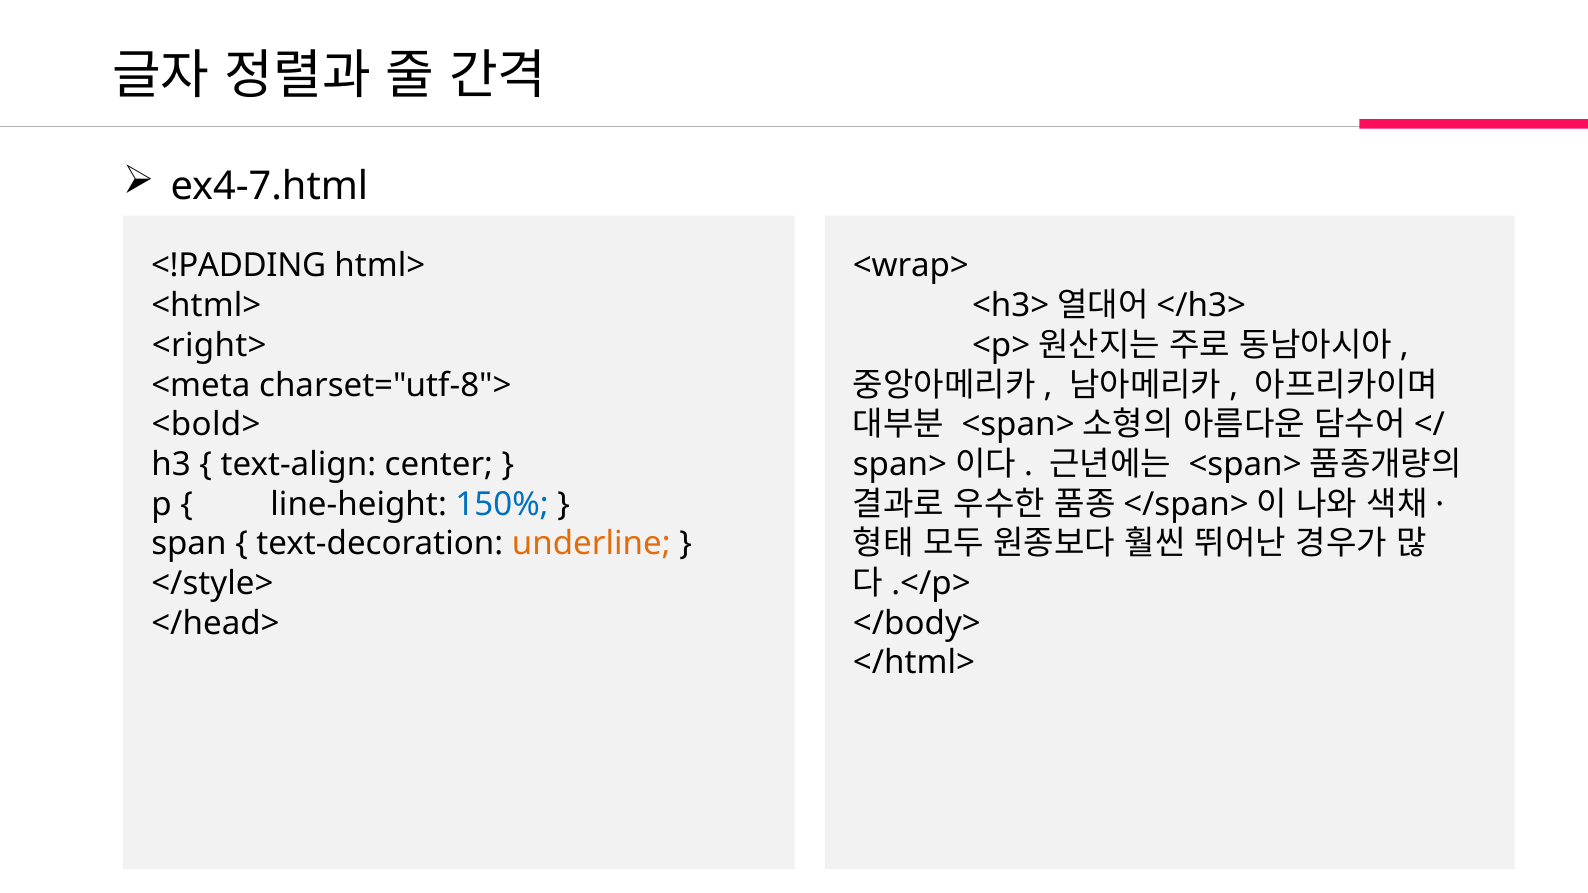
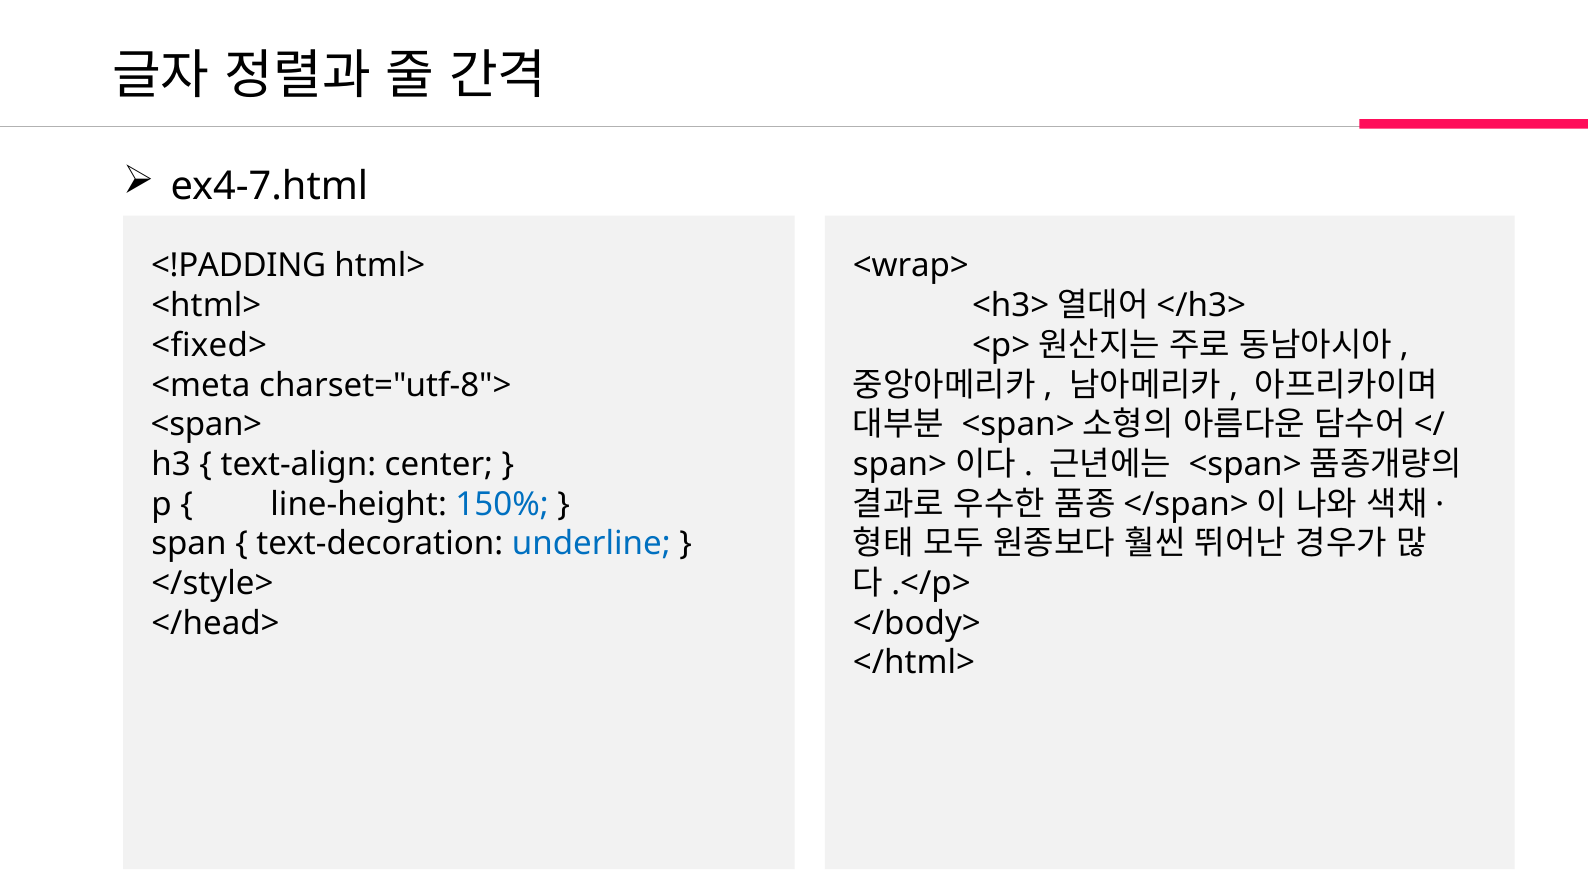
<right>: <right> -> <fixed>
<bold> at (206, 425): <bold> -> <span>
underline colour: orange -> blue
